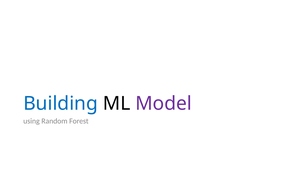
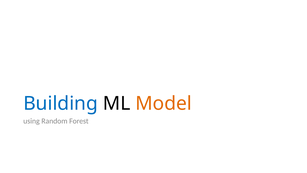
Model colour: purple -> orange
